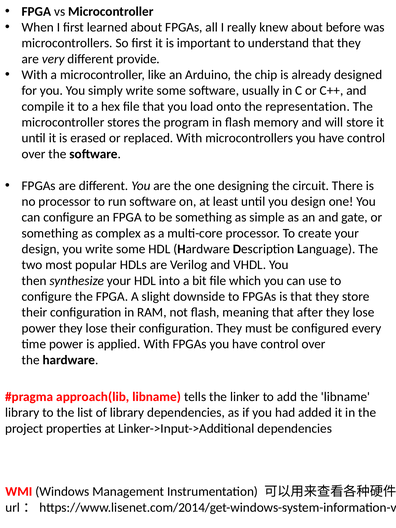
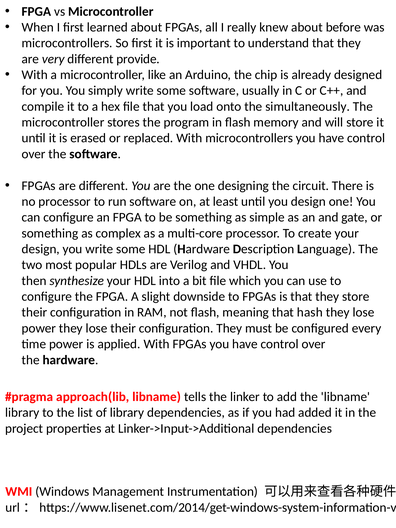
representation: representation -> simultaneously
after: after -> hash
